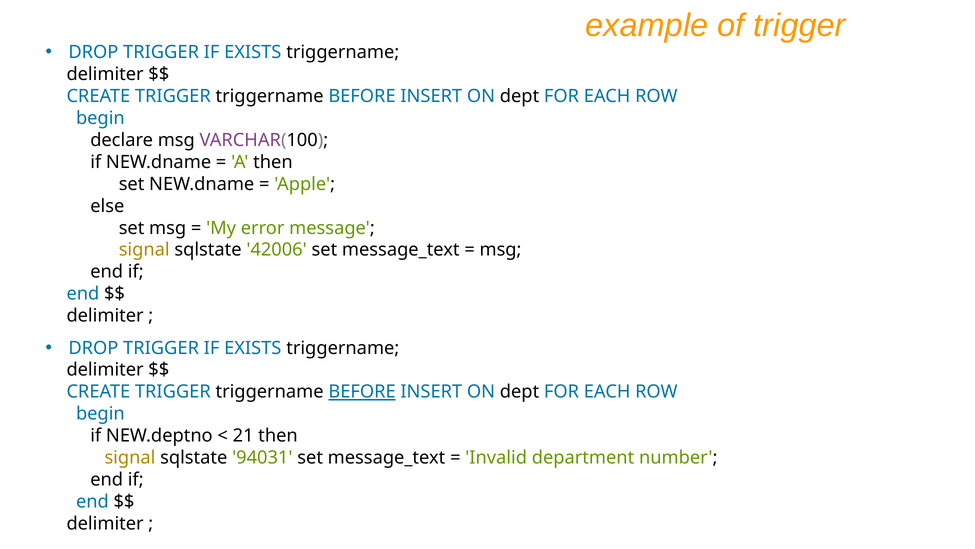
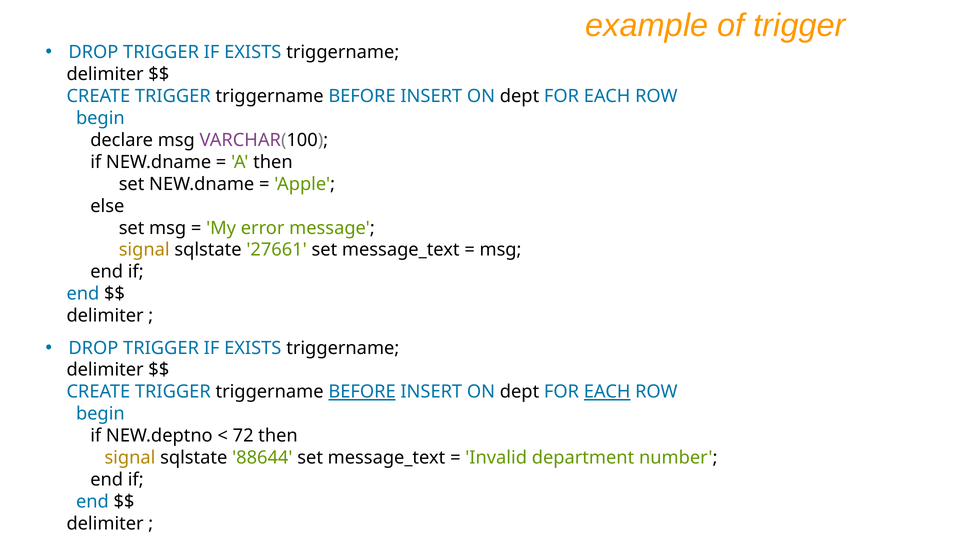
42006: 42006 -> 27661
EACH at (607, 391) underline: none -> present
21: 21 -> 72
94031: 94031 -> 88644
